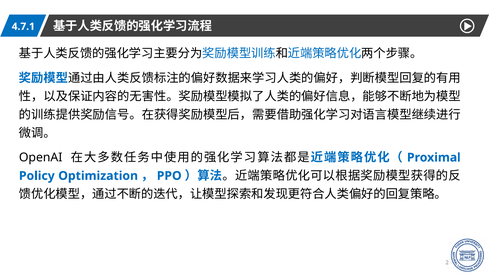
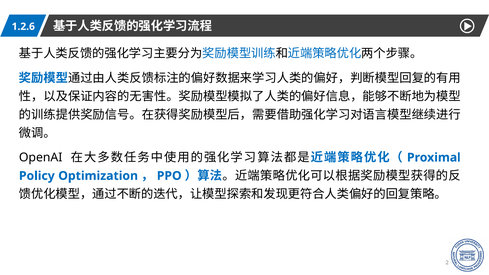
4.7.1: 4.7.1 -> 1.2.6
